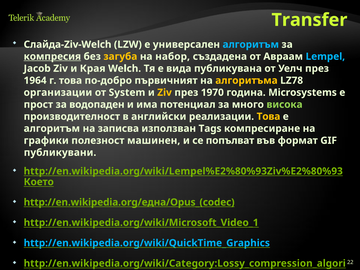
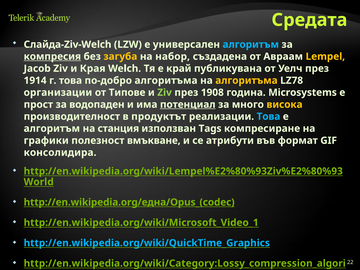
Transfer: Transfer -> Средата
Lempel colour: light blue -> yellow
вида: вида -> край
1964: 1964 -> 1914
по-добро първичният: първичният -> алгоритъма
System: System -> Типове
Ziv at (165, 92) colour: yellow -> light green
1970: 1970 -> 1908
потенциал underline: none -> present
висока colour: light green -> yellow
английски: английски -> продуктът
Това at (268, 117) colour: yellow -> light blue
записва: записва -> станция
машинен: машинен -> вмъкване
попълват: попълват -> атрибути
публикувани: публикувани -> консолидира
Което: Което -> World
